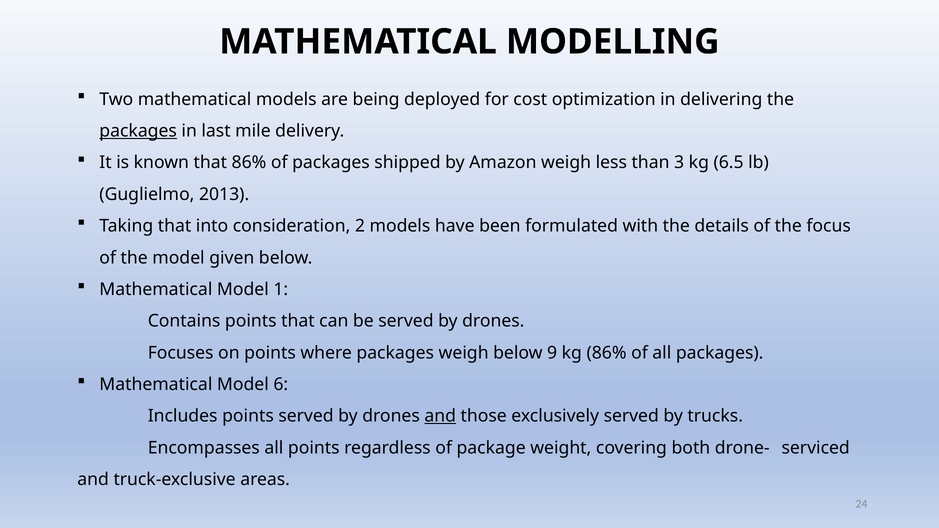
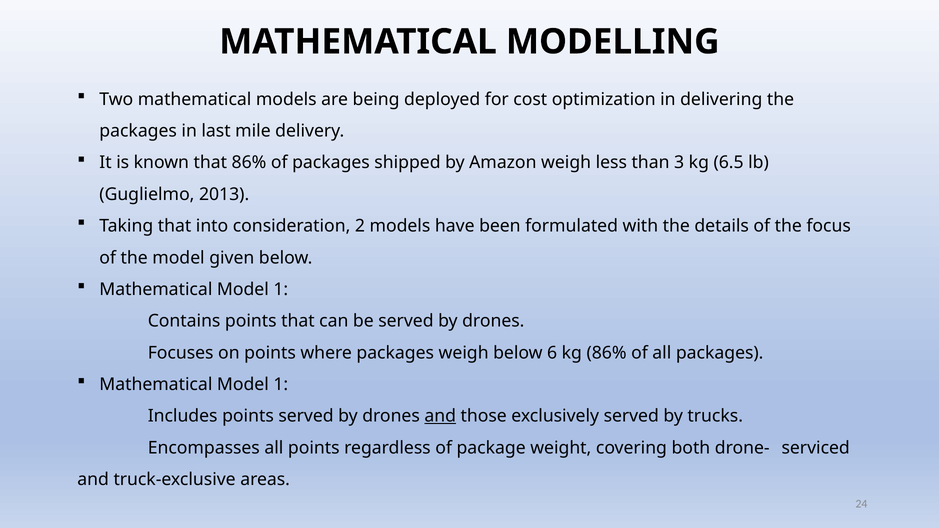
packages at (138, 131) underline: present -> none
9: 9 -> 6
6 at (281, 385): 6 -> 1
